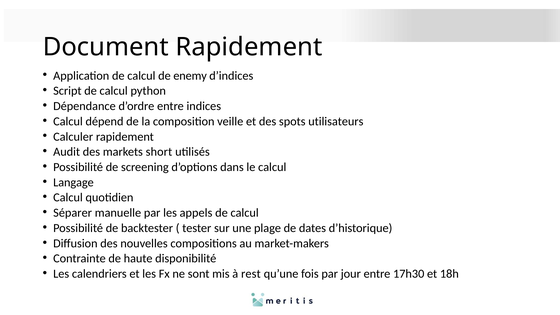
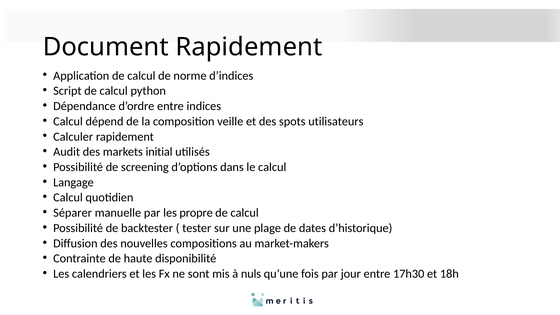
enemy: enemy -> norme
short: short -> initial
appels: appels -> propre
rest: rest -> nuls
